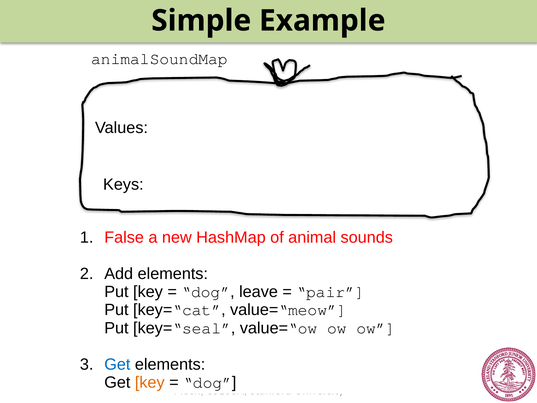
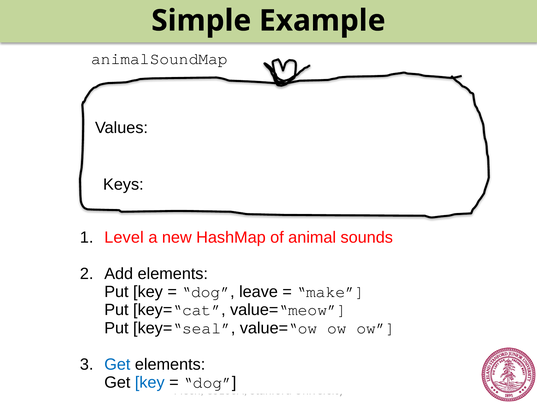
False: False -> Level
pair: pair -> make
key at (150, 382) colour: orange -> blue
